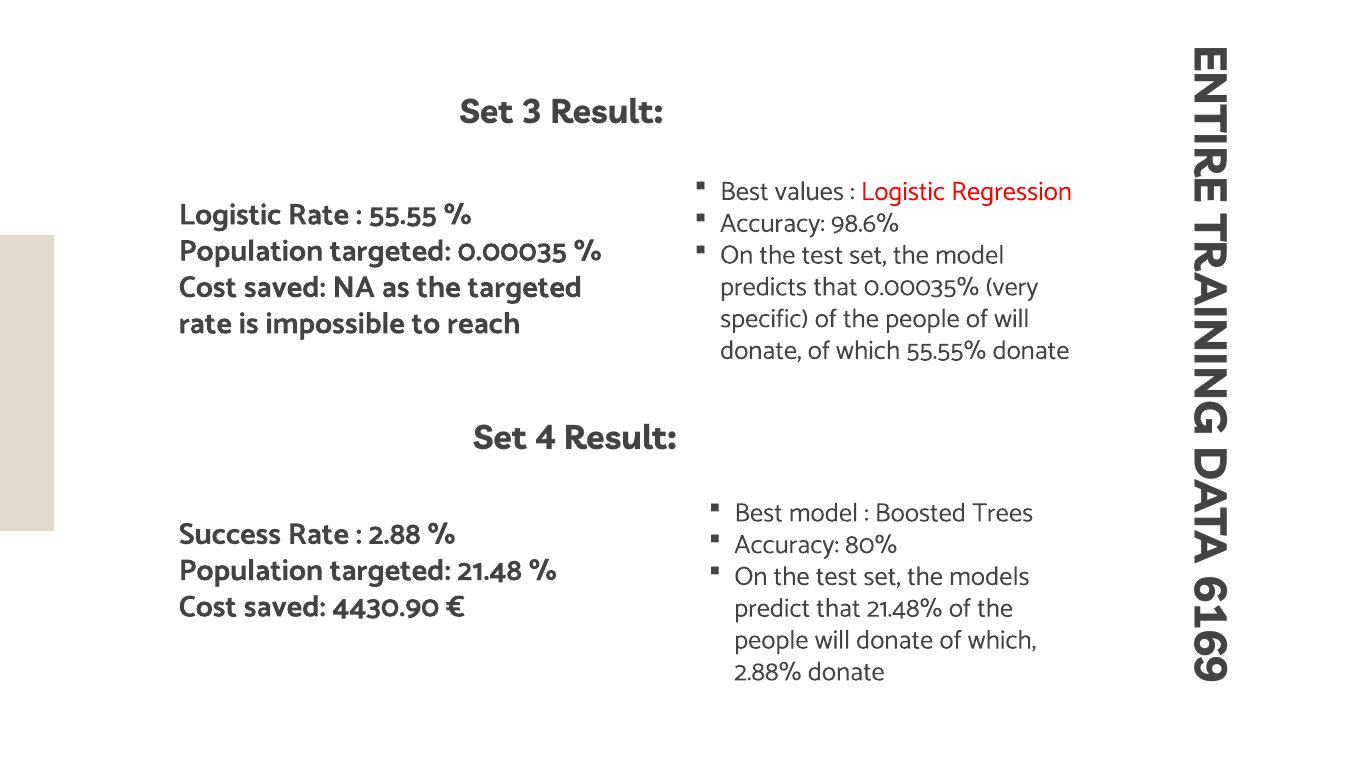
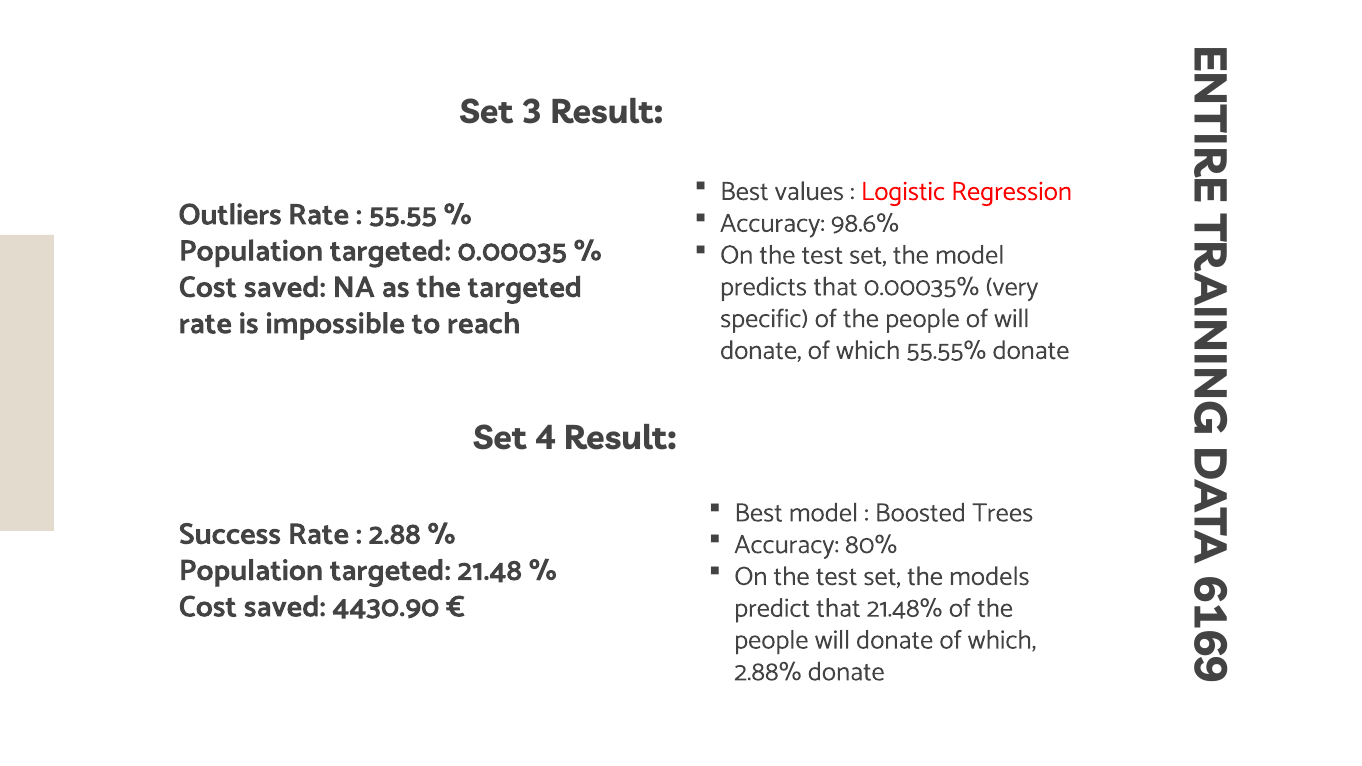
Logistic at (230, 214): Logistic -> Outliers
